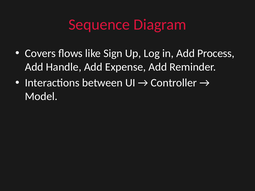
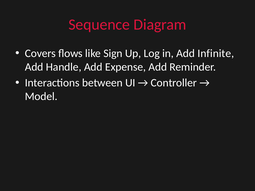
Process: Process -> Infinite
